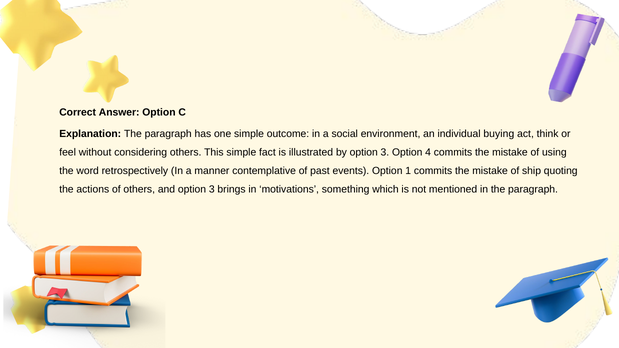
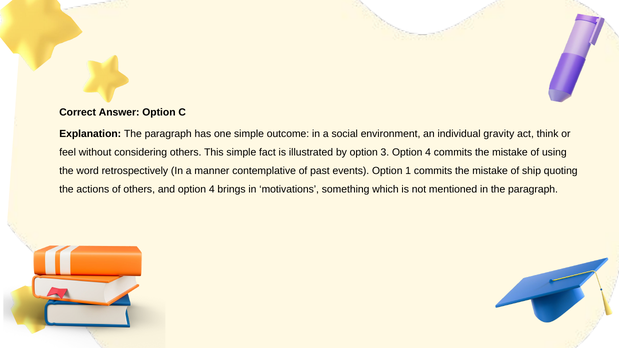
buying: buying -> gravity
and option 3: 3 -> 4
